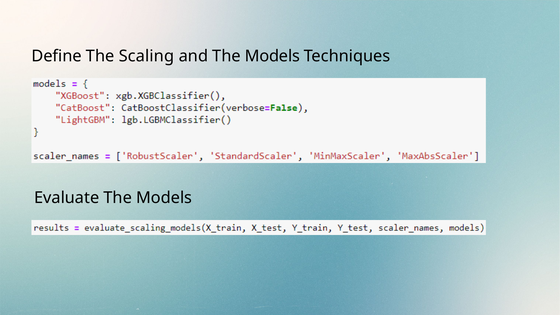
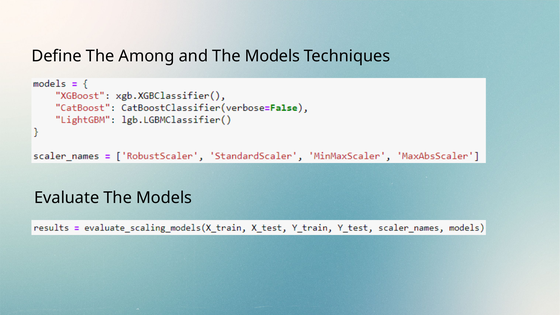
Scaling: Scaling -> Among
